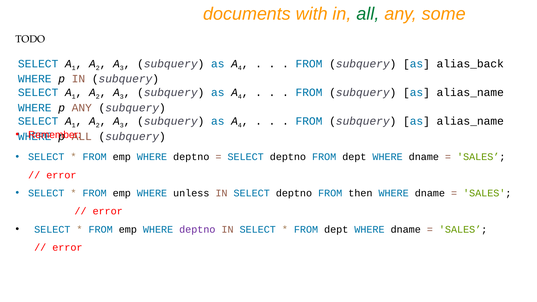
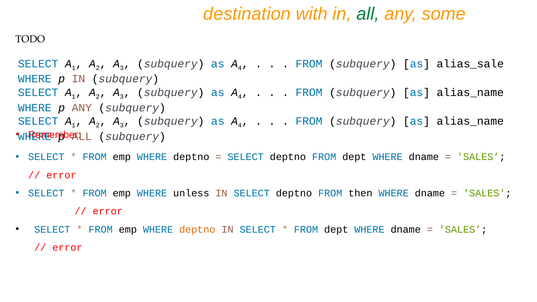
documents: documents -> destination
alias_back: alias_back -> alias_sale
deptno at (197, 229) colour: purple -> orange
